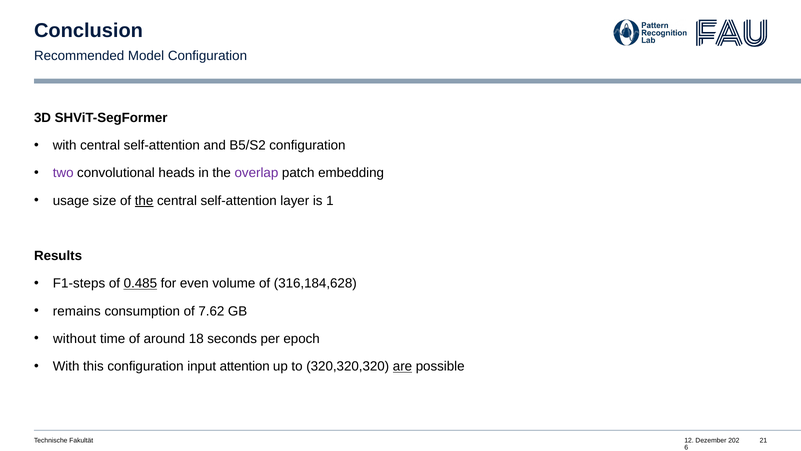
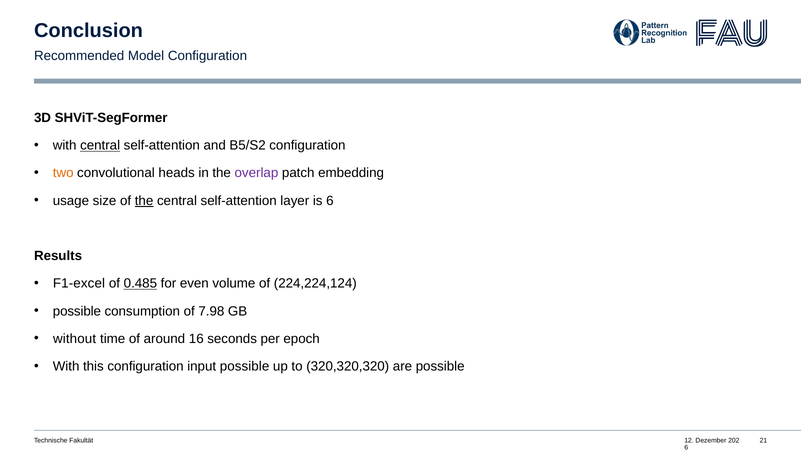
central at (100, 145) underline: none -> present
two colour: purple -> orange
is 1: 1 -> 6
F1-steps: F1-steps -> F1-excel
316,184,628: 316,184,628 -> 224,224,124
remains at (77, 311): remains -> possible
7.62: 7.62 -> 7.98
18: 18 -> 16
input attention: attention -> possible
are underline: present -> none
